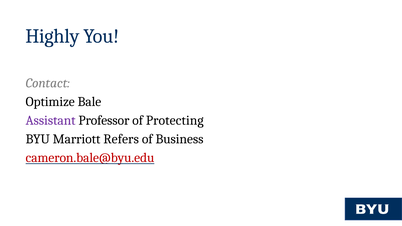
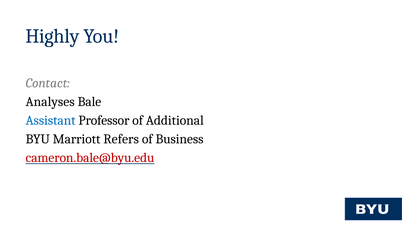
Optimize: Optimize -> Analyses
Assistant colour: purple -> blue
Protecting: Protecting -> Additional
